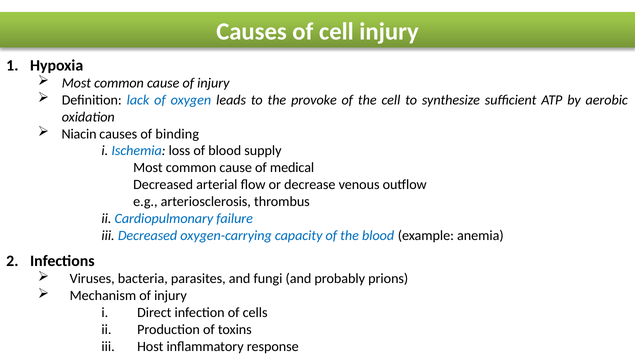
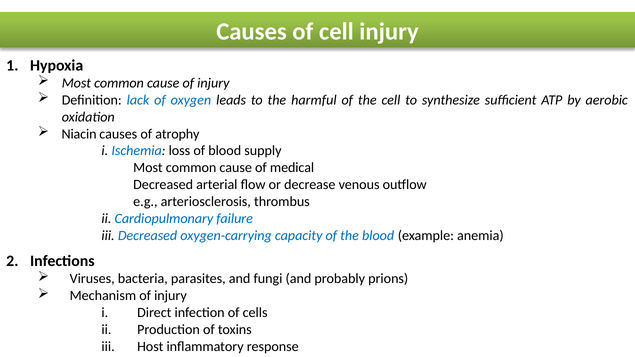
provoke: provoke -> harmful
binding: binding -> atrophy
